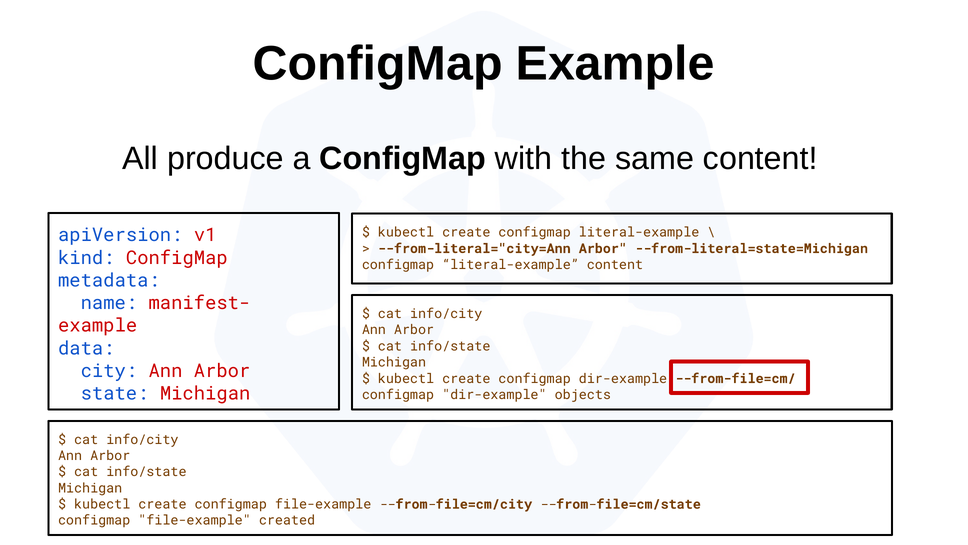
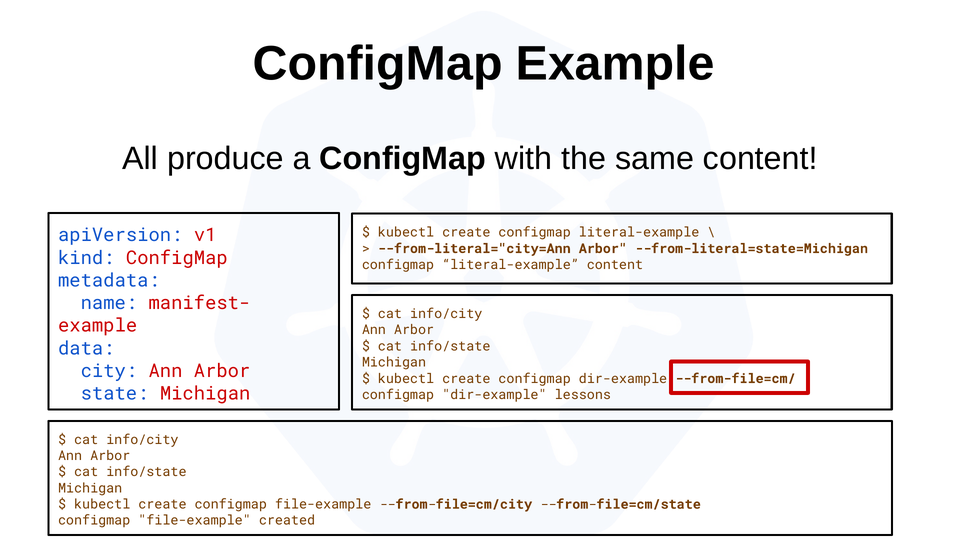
objects: objects -> lessons
